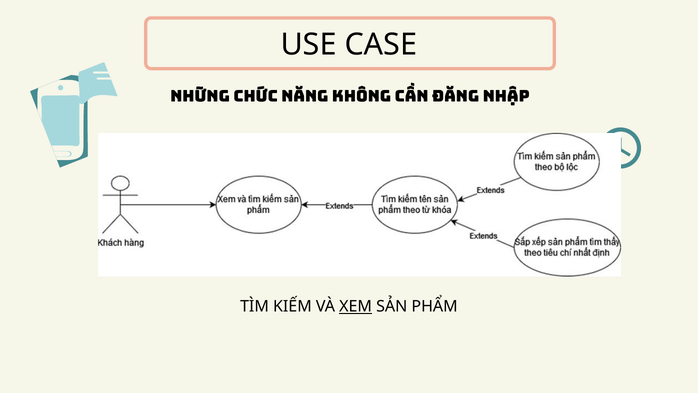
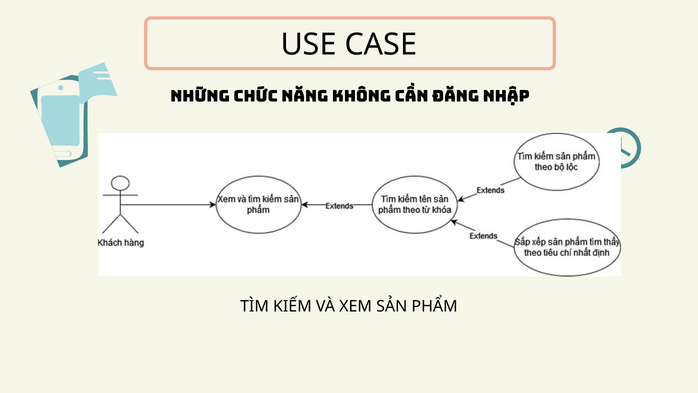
XEM underline: present -> none
